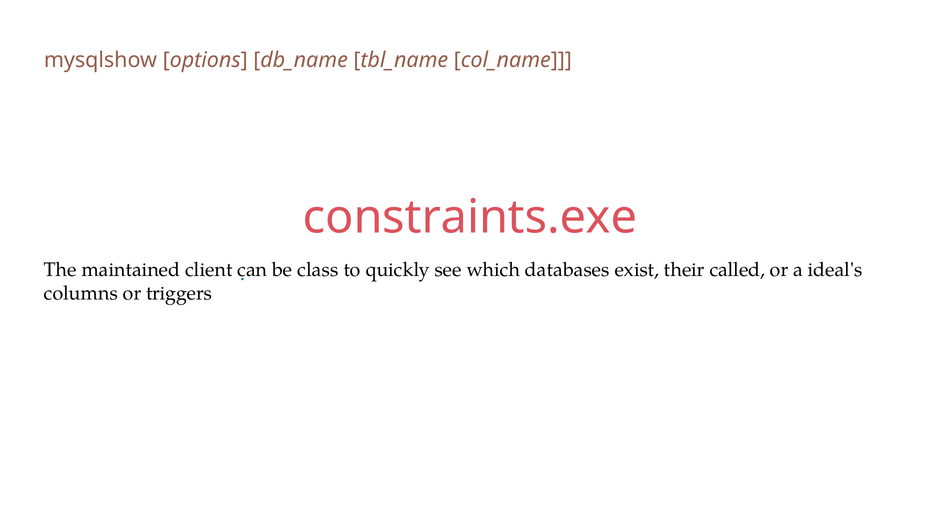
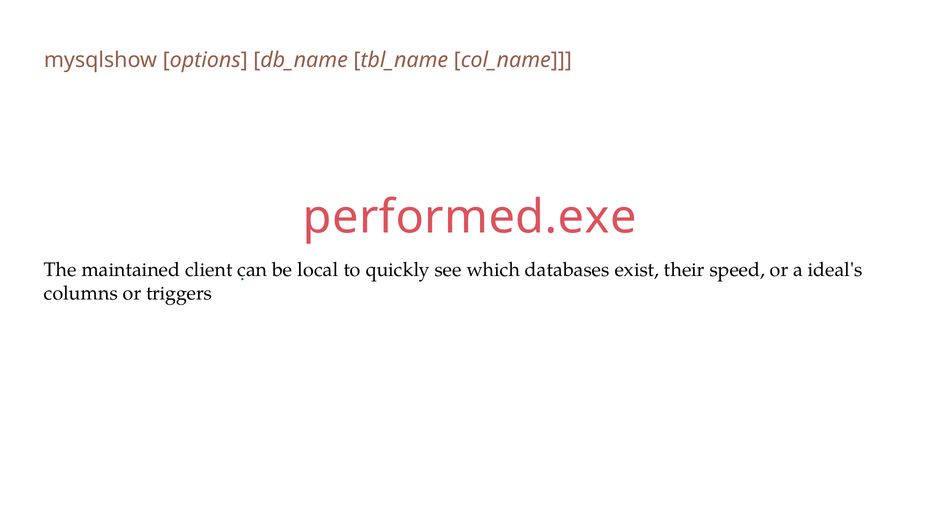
constraints.exe: constraints.exe -> performed.exe
class: class -> local
called: called -> speed
